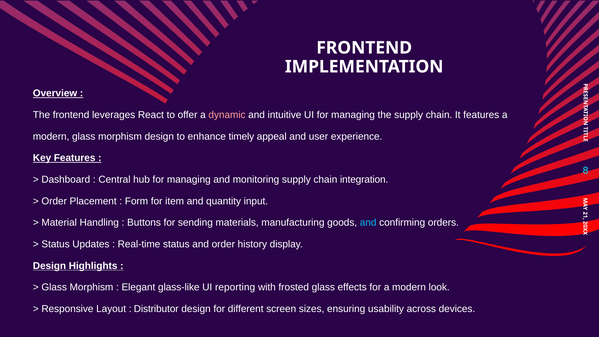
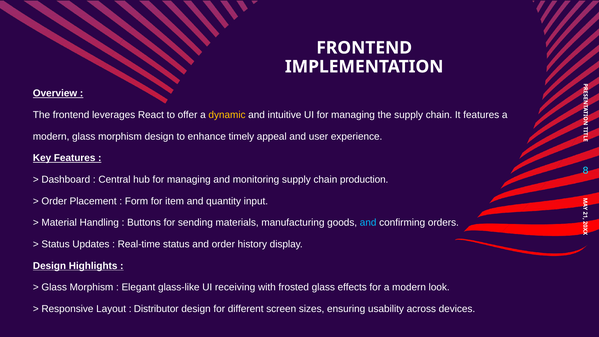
dynamic colour: pink -> yellow
integration: integration -> production
reporting: reporting -> receiving
